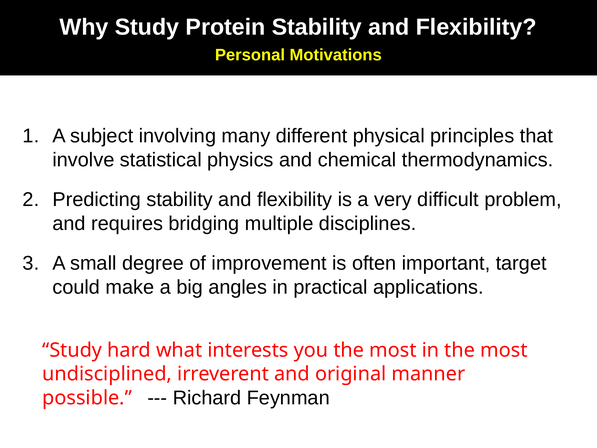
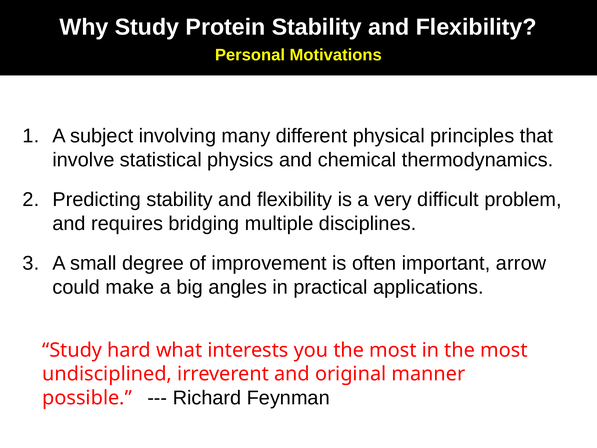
target: target -> arrow
